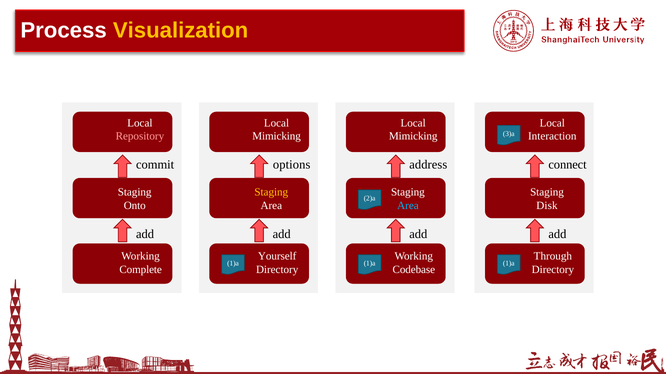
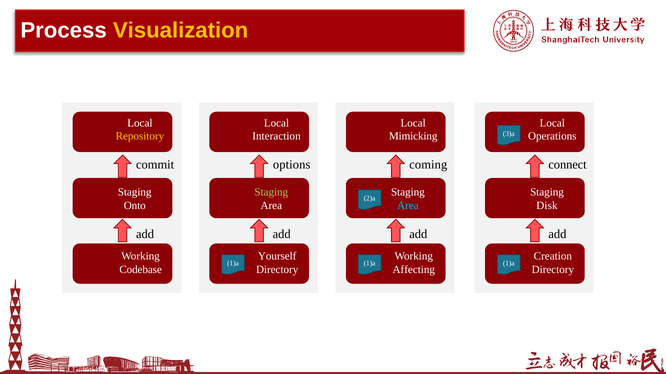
Repository colour: pink -> yellow
Mimicking at (277, 137): Mimicking -> Interaction
Interaction: Interaction -> Operations
address: address -> coming
Staging at (271, 192) colour: yellow -> light green
Through: Through -> Creation
Complete: Complete -> Codebase
Codebase: Codebase -> Affecting
